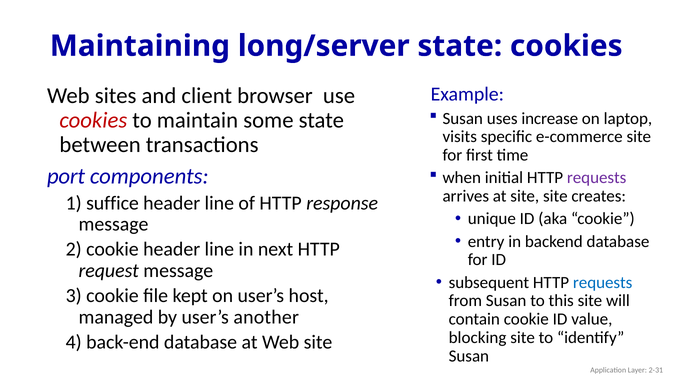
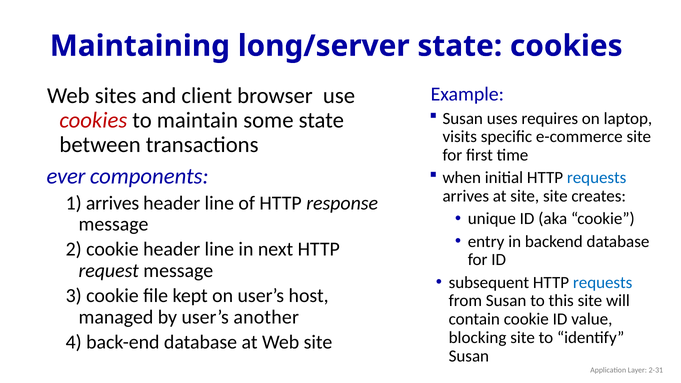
increase: increase -> requires
port: port -> ever
requests at (597, 178) colour: purple -> blue
1 suffice: suffice -> arrives
